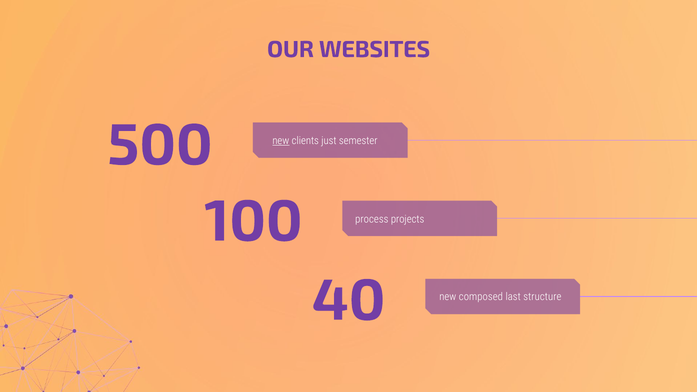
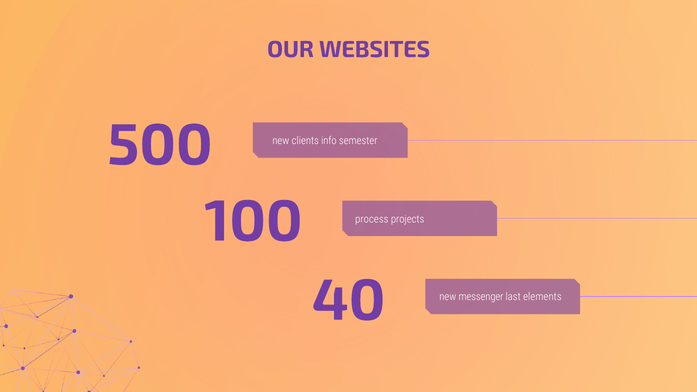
new at (281, 141) underline: present -> none
just: just -> info
composed: composed -> messenger
structure: structure -> elements
